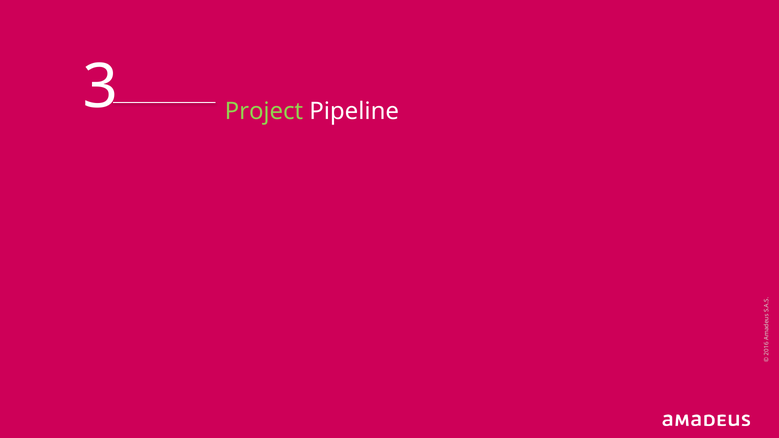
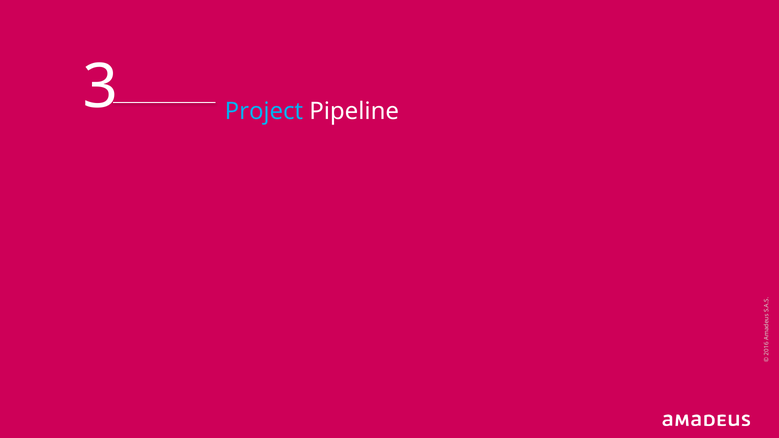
Project colour: light green -> light blue
